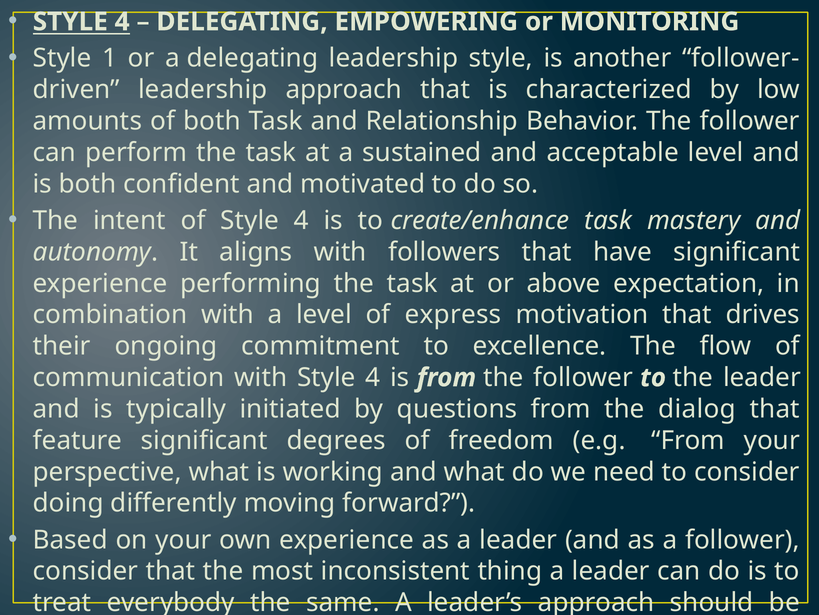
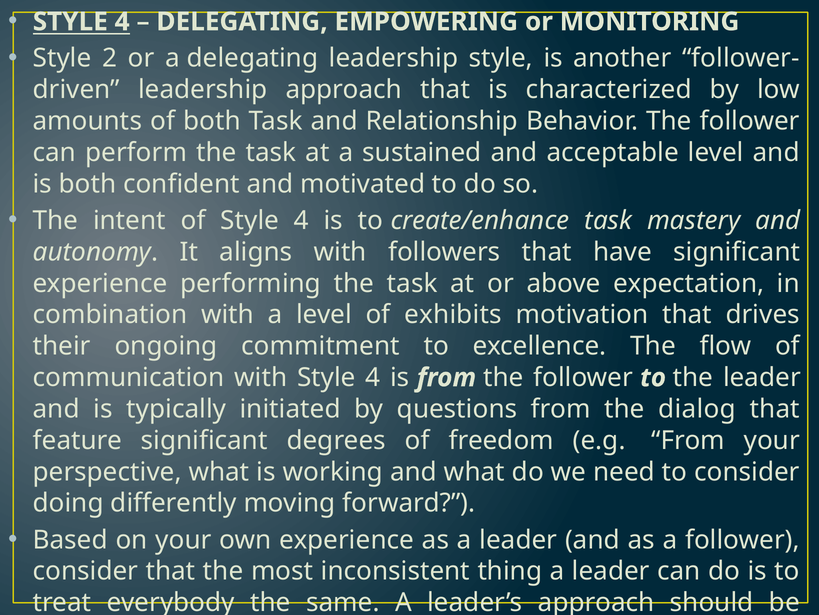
1: 1 -> 2
express: express -> exhibits
